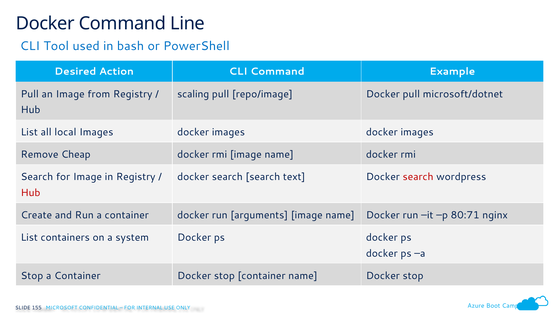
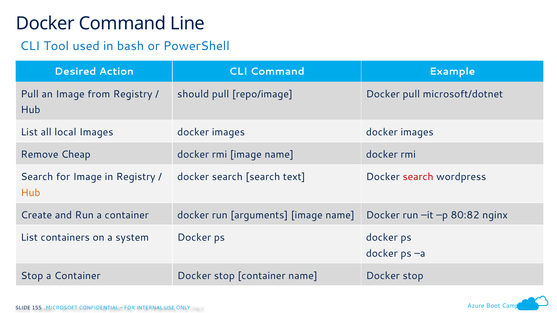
scaling: scaling -> should
Hub at (31, 193) colour: red -> orange
80:71: 80:71 -> 80:82
